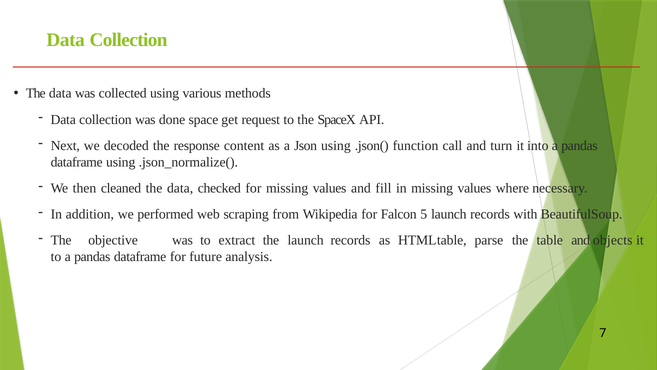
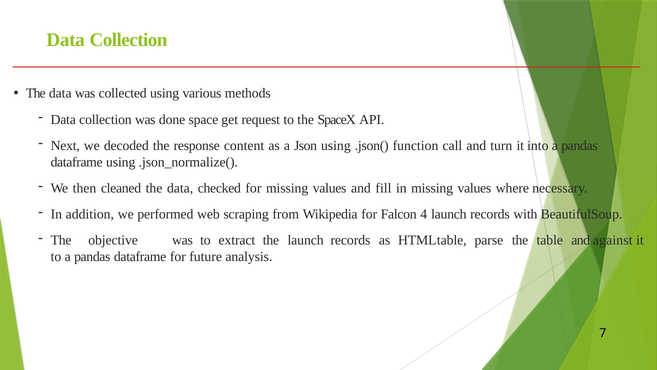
5: 5 -> 4
objects: objects -> against
